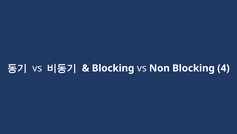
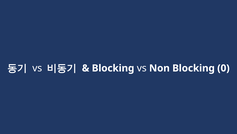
4: 4 -> 0
